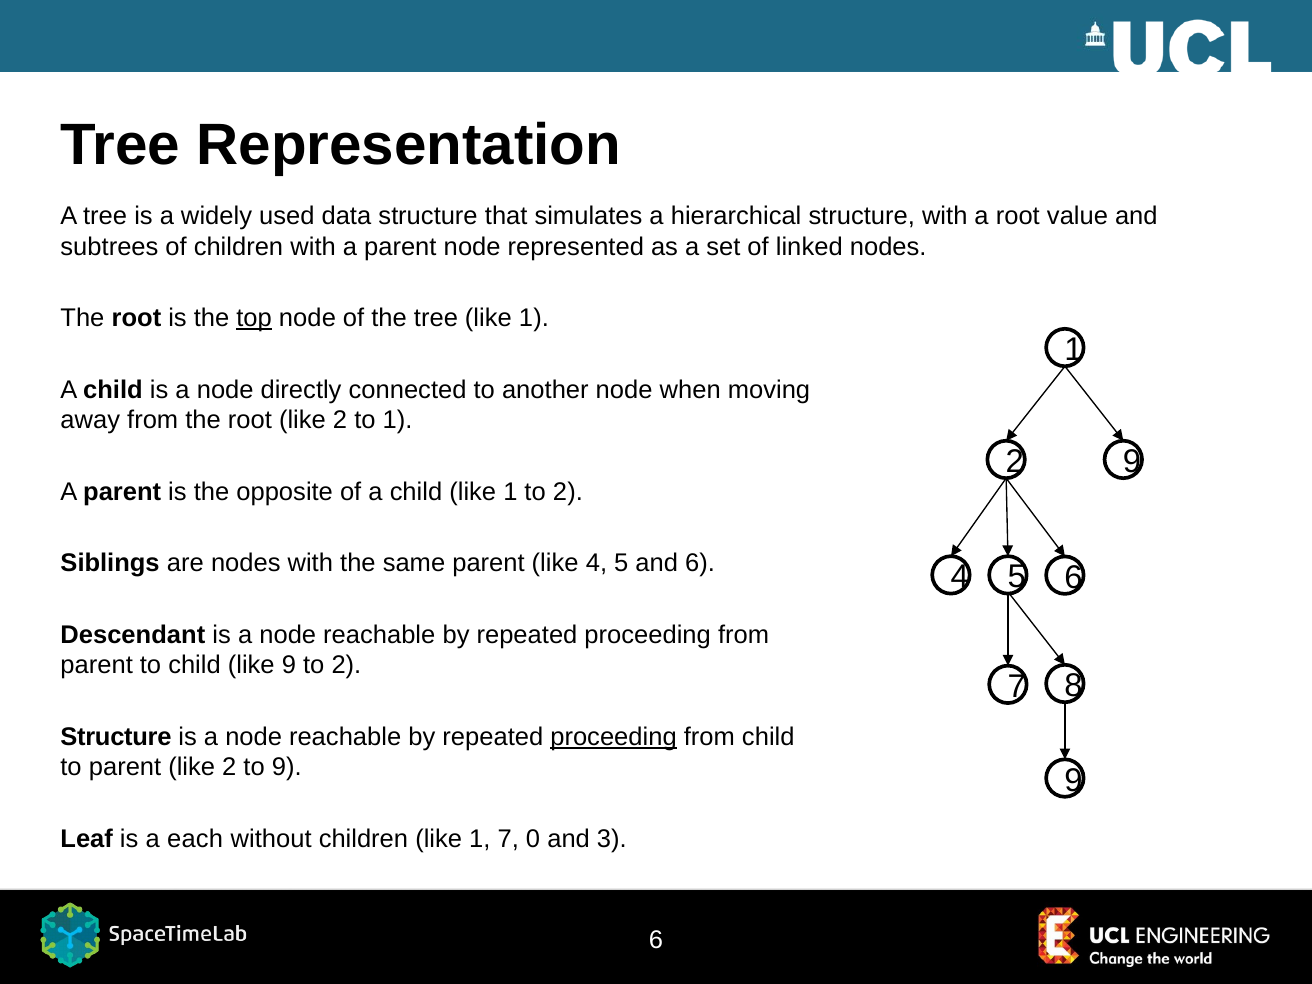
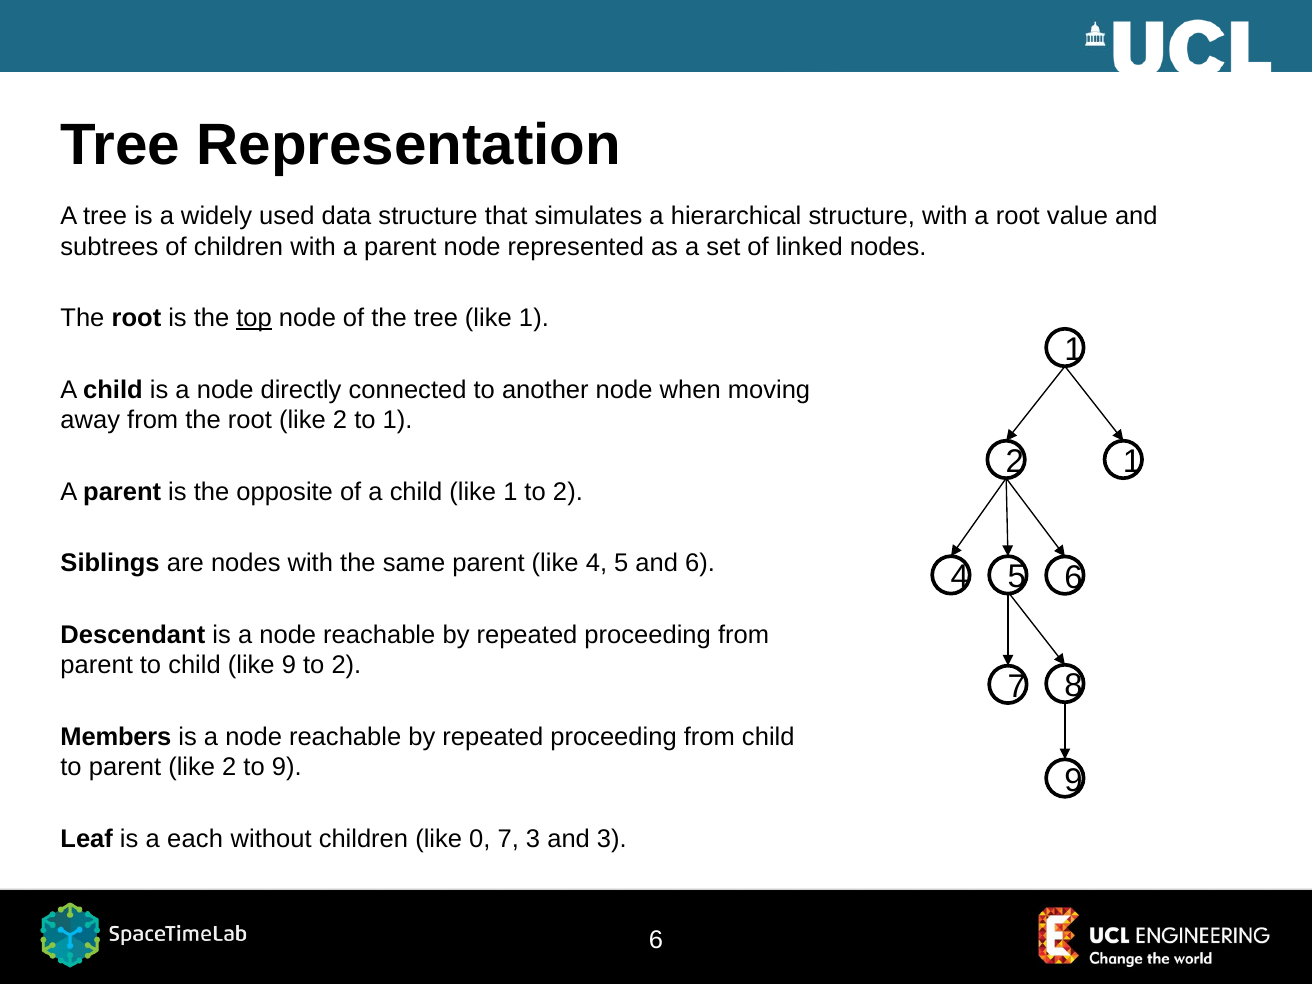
2 9: 9 -> 1
Structure at (116, 737): Structure -> Members
proceeding at (614, 737) underline: present -> none
children like 1: 1 -> 0
7 0: 0 -> 3
